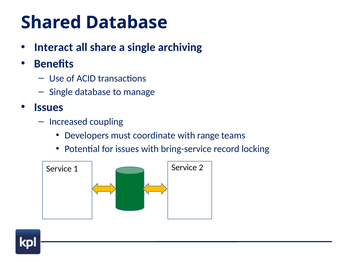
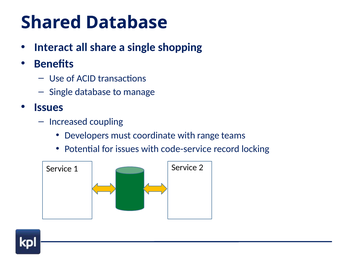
archiving: archiving -> shopping
bring-service: bring-service -> code-service
